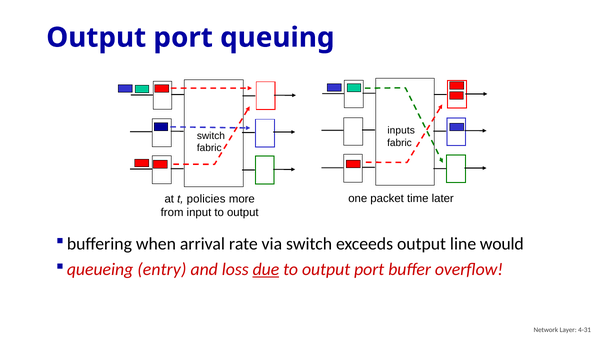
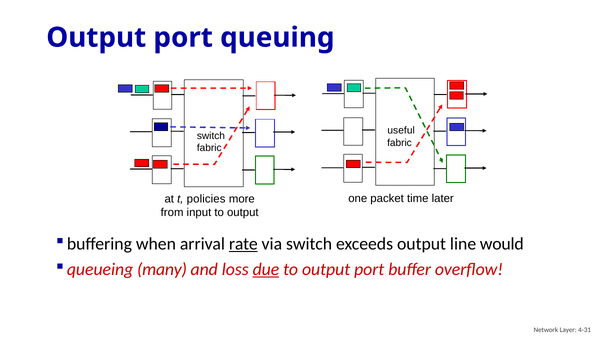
inputs: inputs -> useful
rate underline: none -> present
entry: entry -> many
